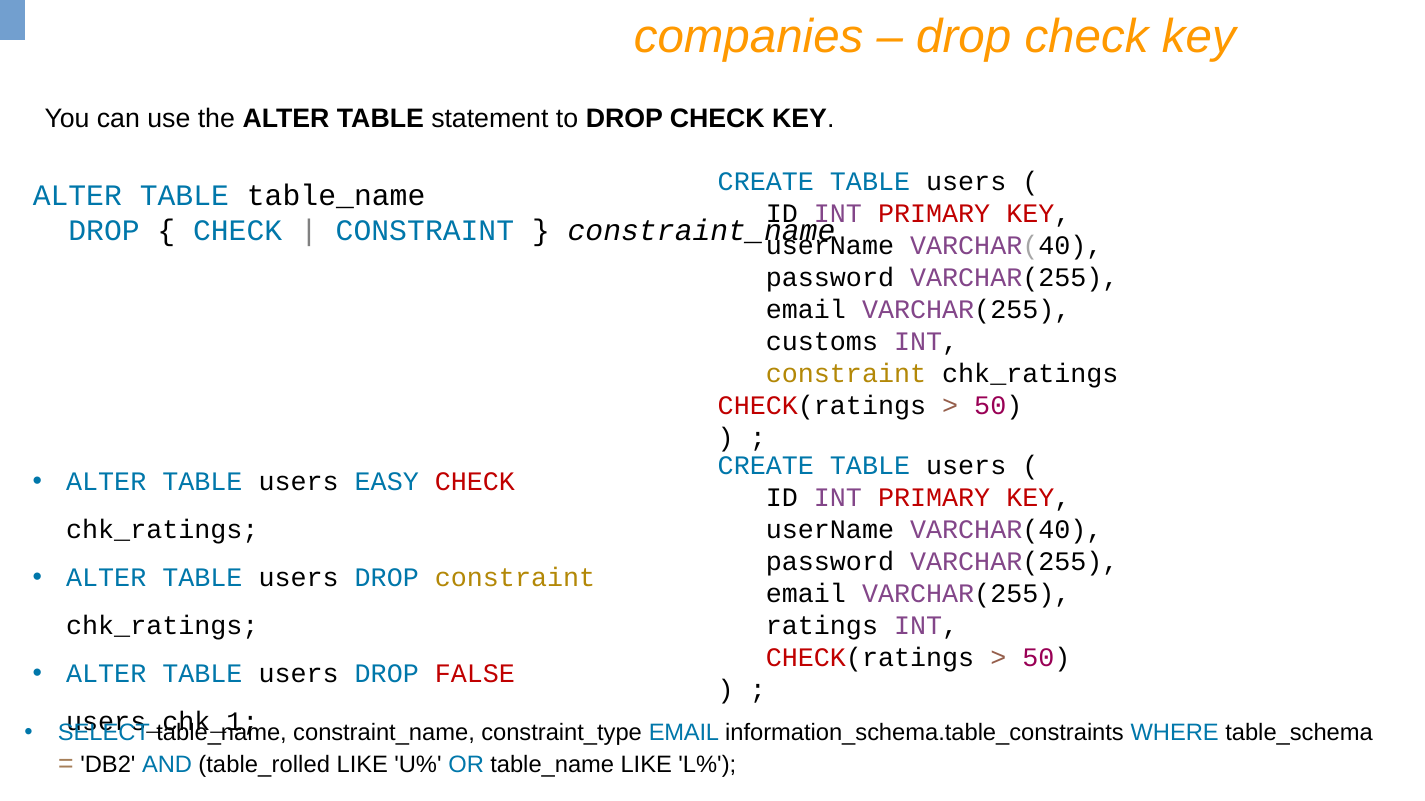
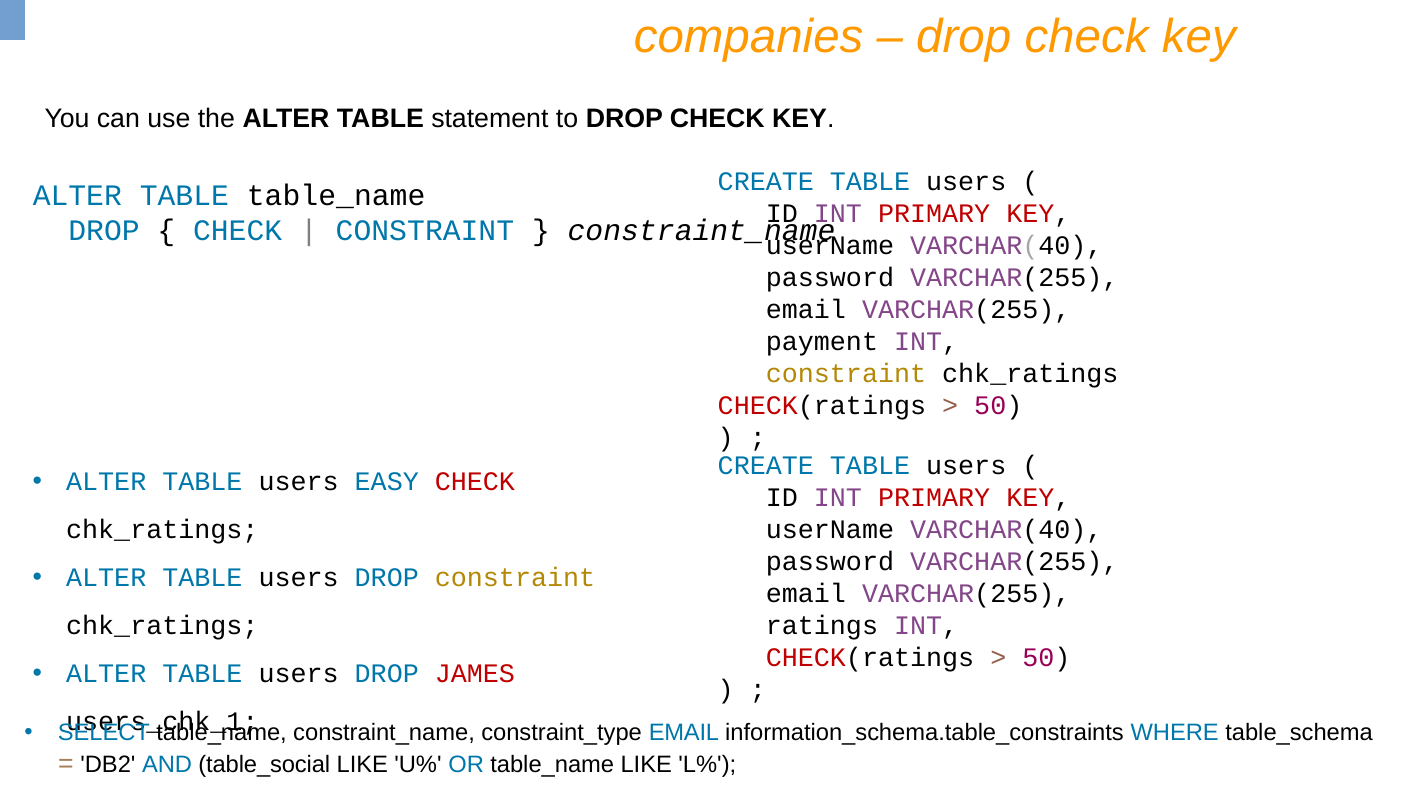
customs: customs -> payment
FALSE: FALSE -> JAMES
table_rolled: table_rolled -> table_social
